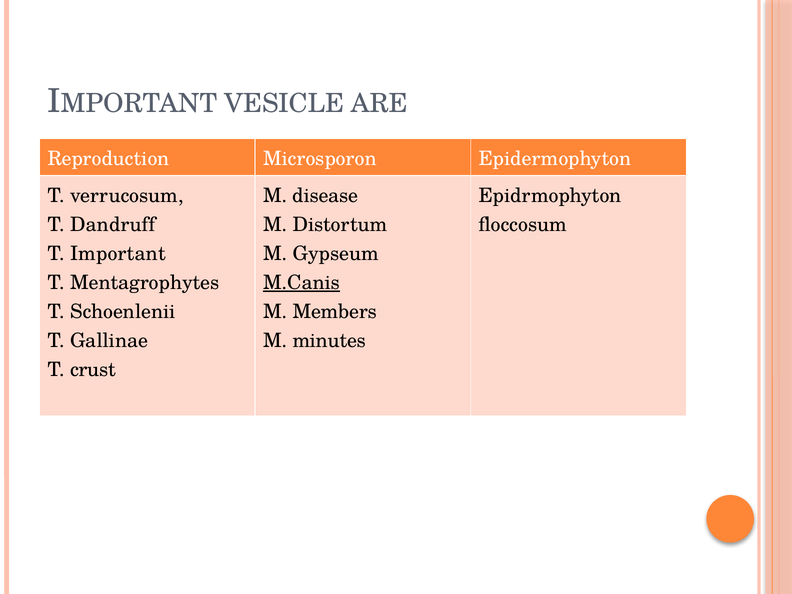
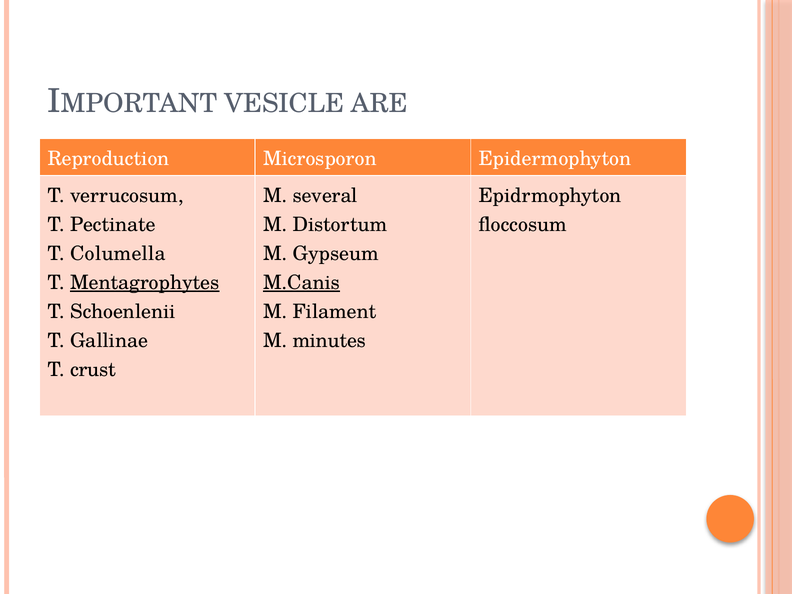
disease: disease -> several
Dandruff: Dandruff -> Pectinate
Important: Important -> Columella
Mentagrophytes underline: none -> present
Members: Members -> Filament
